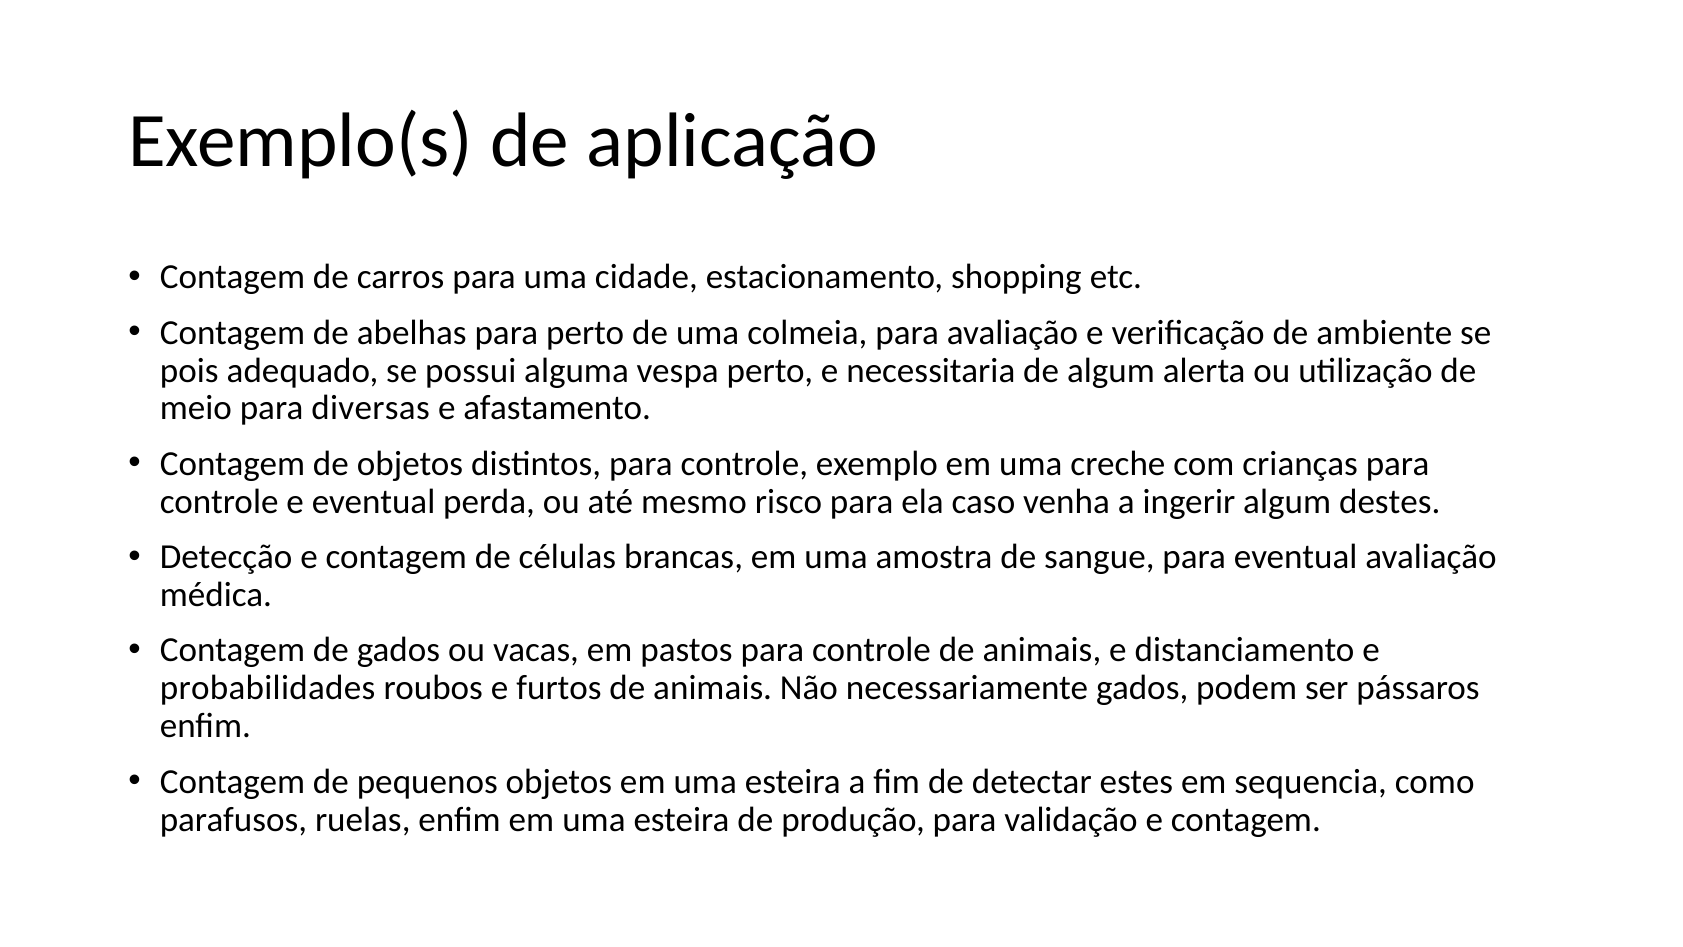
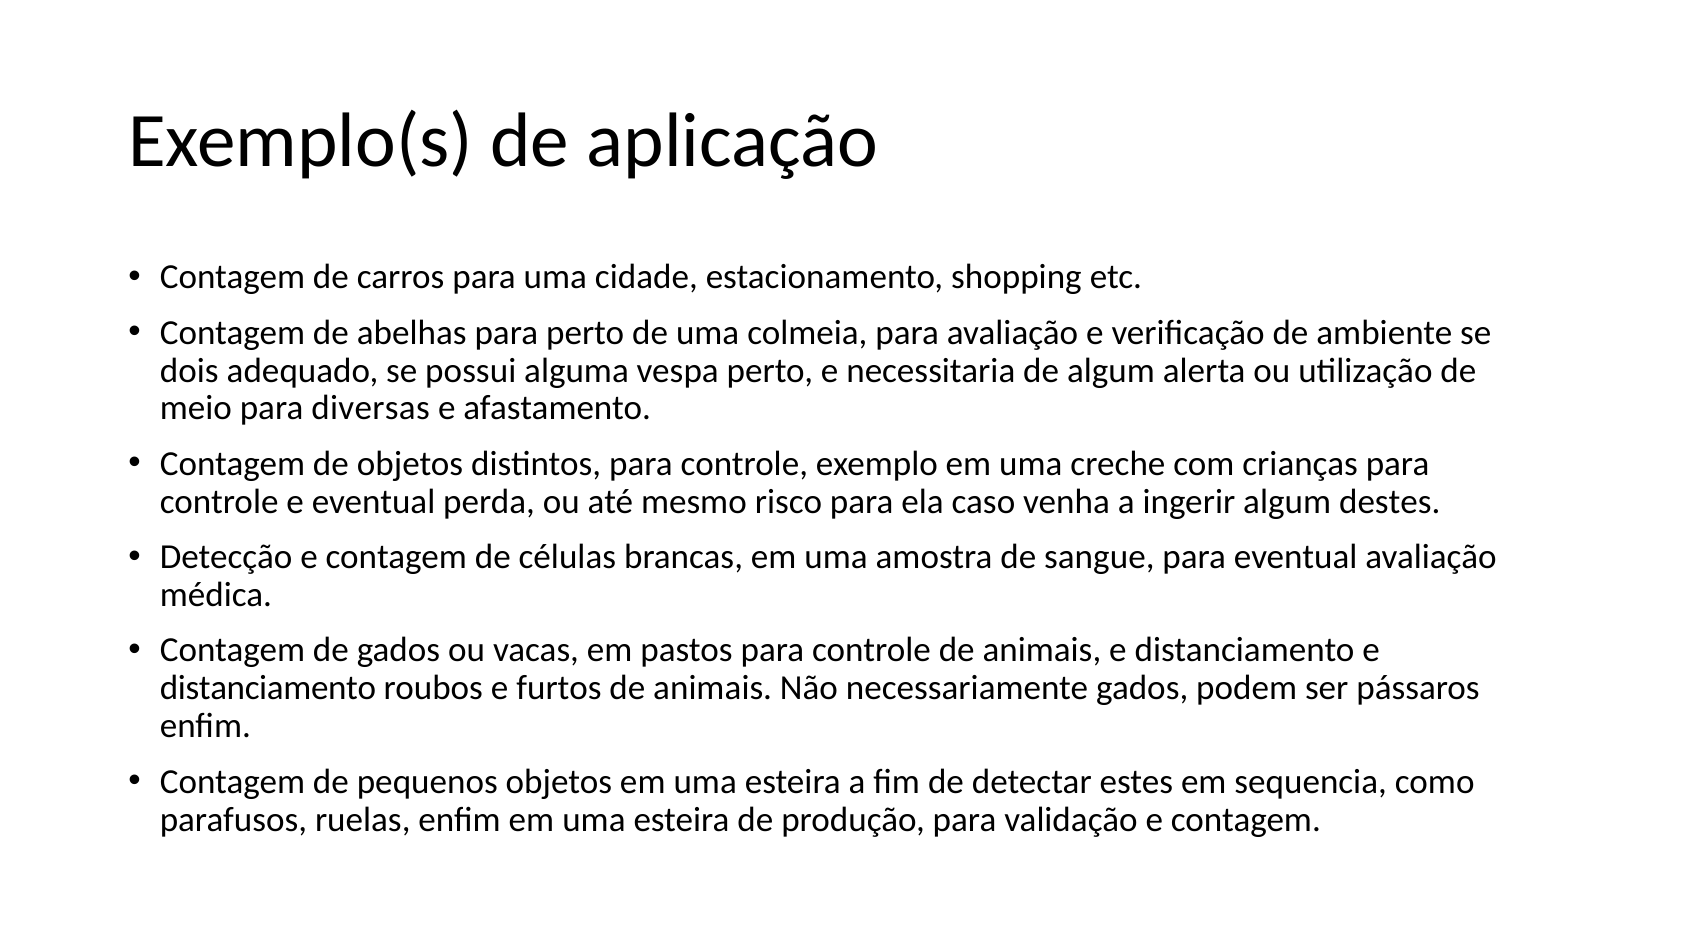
pois: pois -> dois
probabilidades at (268, 688): probabilidades -> distanciamento
